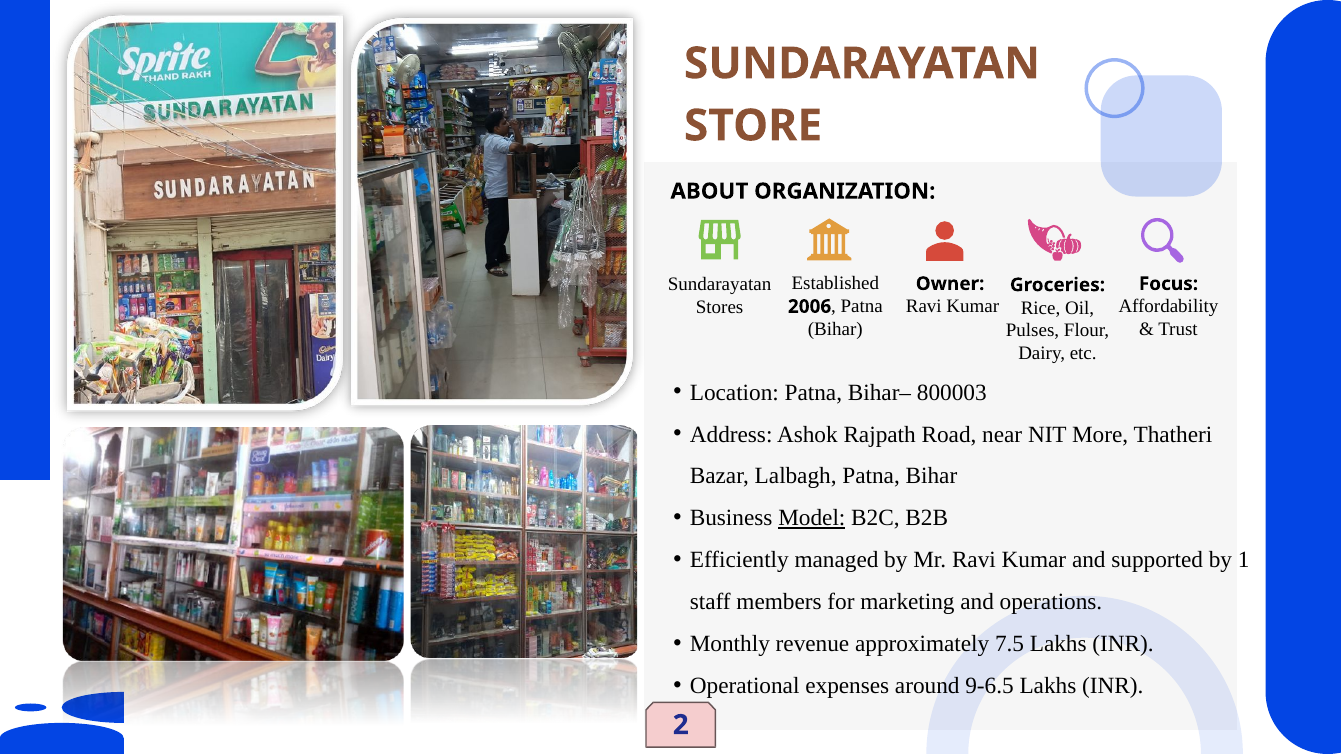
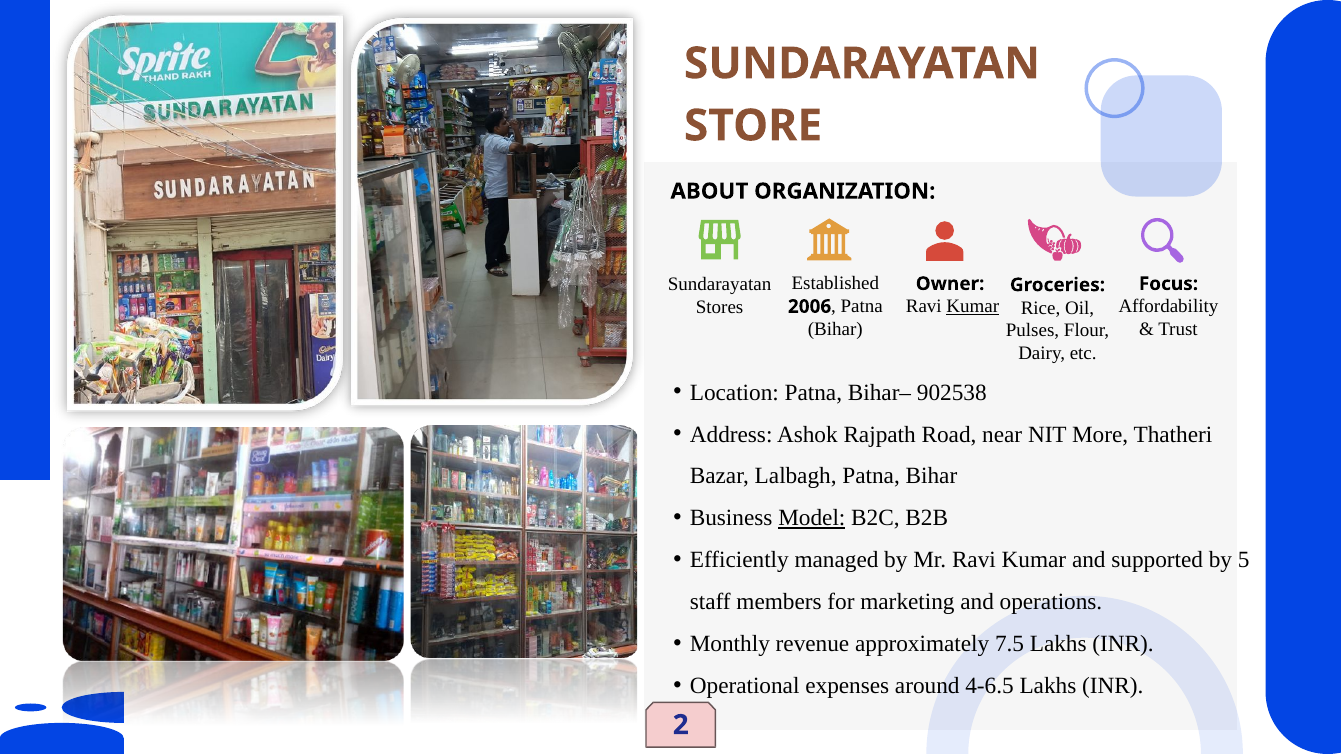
Kumar at (973, 307) underline: none -> present
800003: 800003 -> 902538
1: 1 -> 5
9-6.5: 9-6.5 -> 4-6.5
